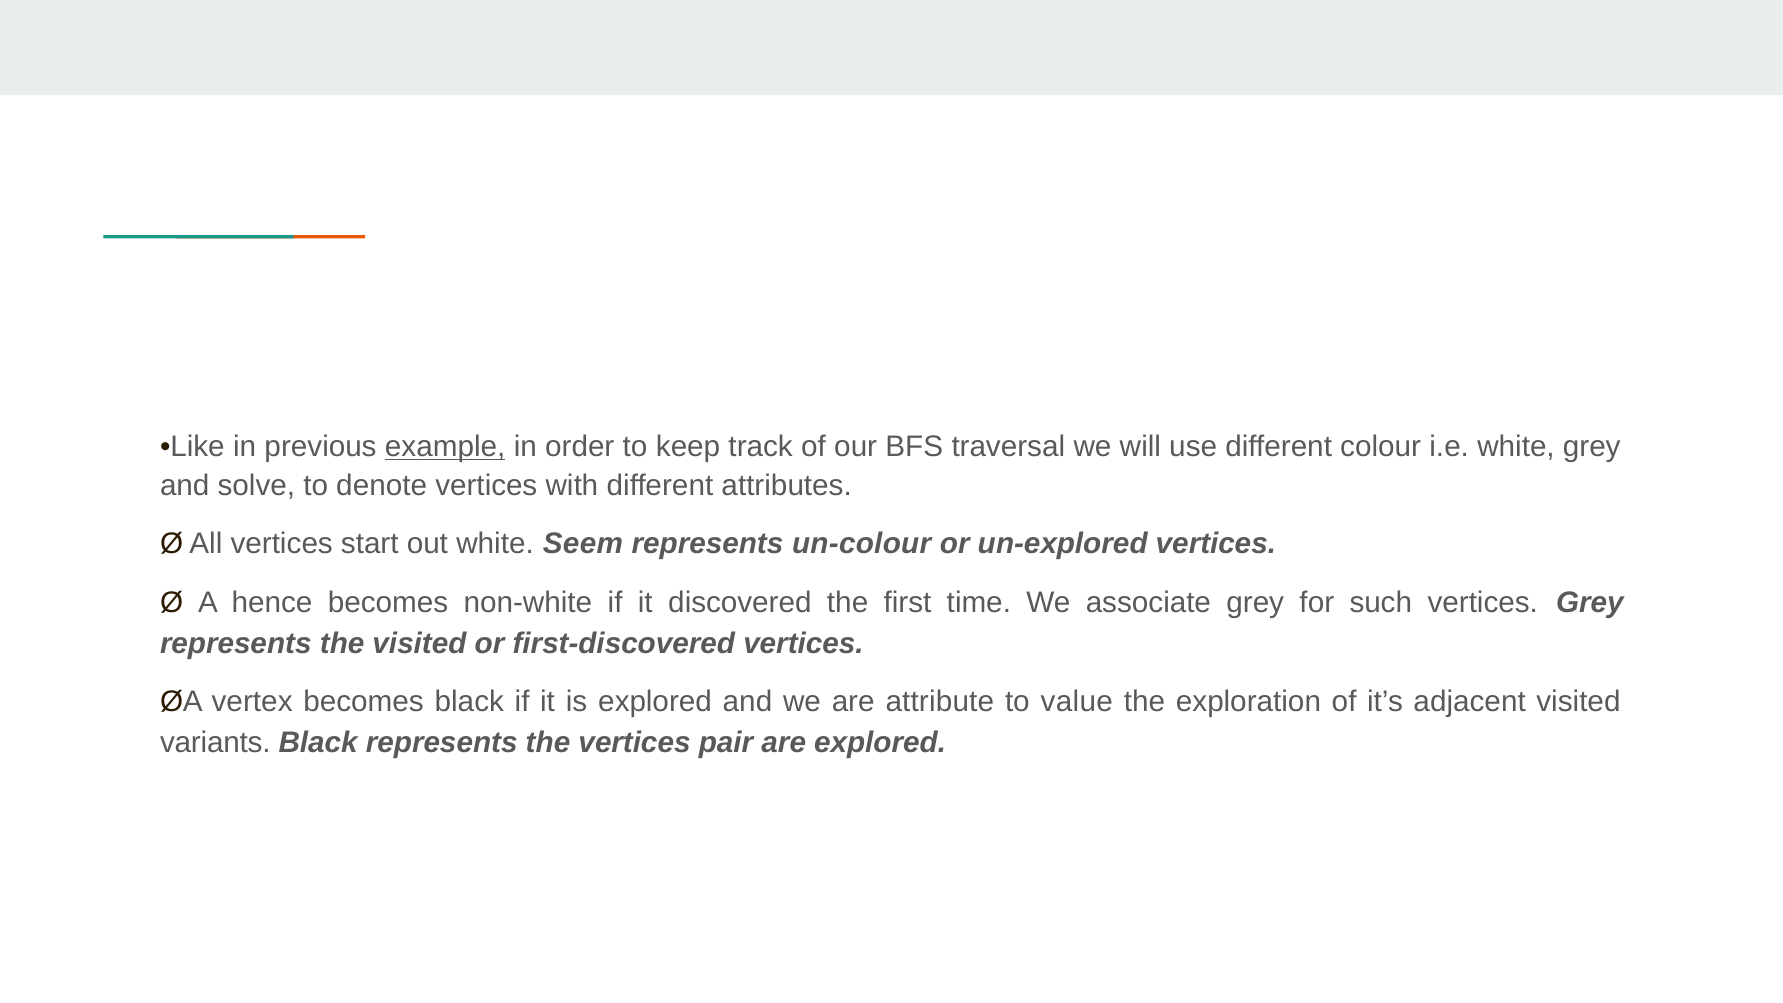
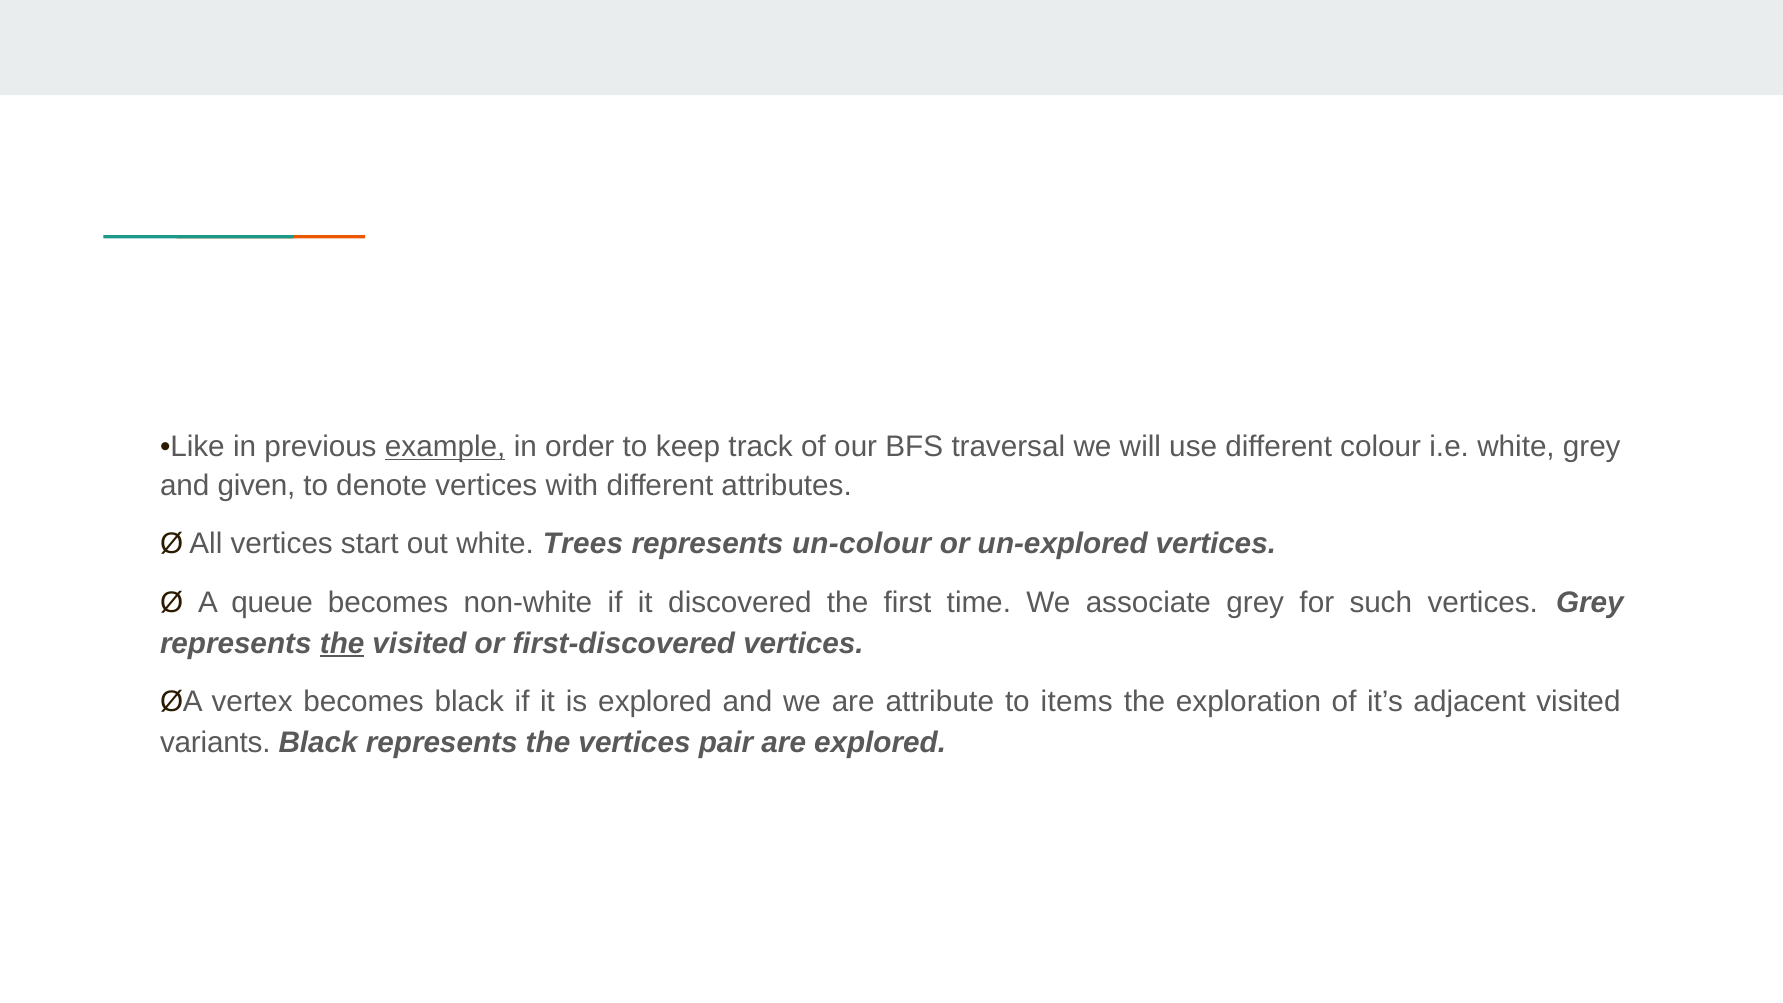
solve: solve -> given
Seem: Seem -> Trees
hence: hence -> queue
the at (342, 643) underline: none -> present
value: value -> items
